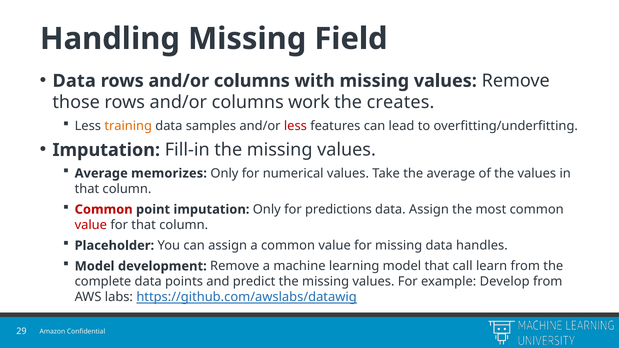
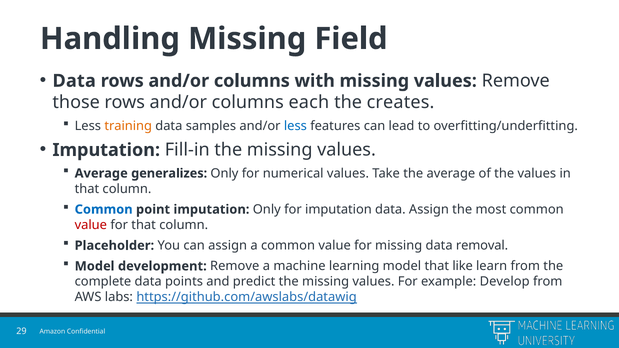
work: work -> each
less at (295, 126) colour: red -> blue
memorizes: memorizes -> generalizes
Common at (104, 210) colour: red -> blue
for predictions: predictions -> imputation
handles: handles -> removal
call: call -> like
